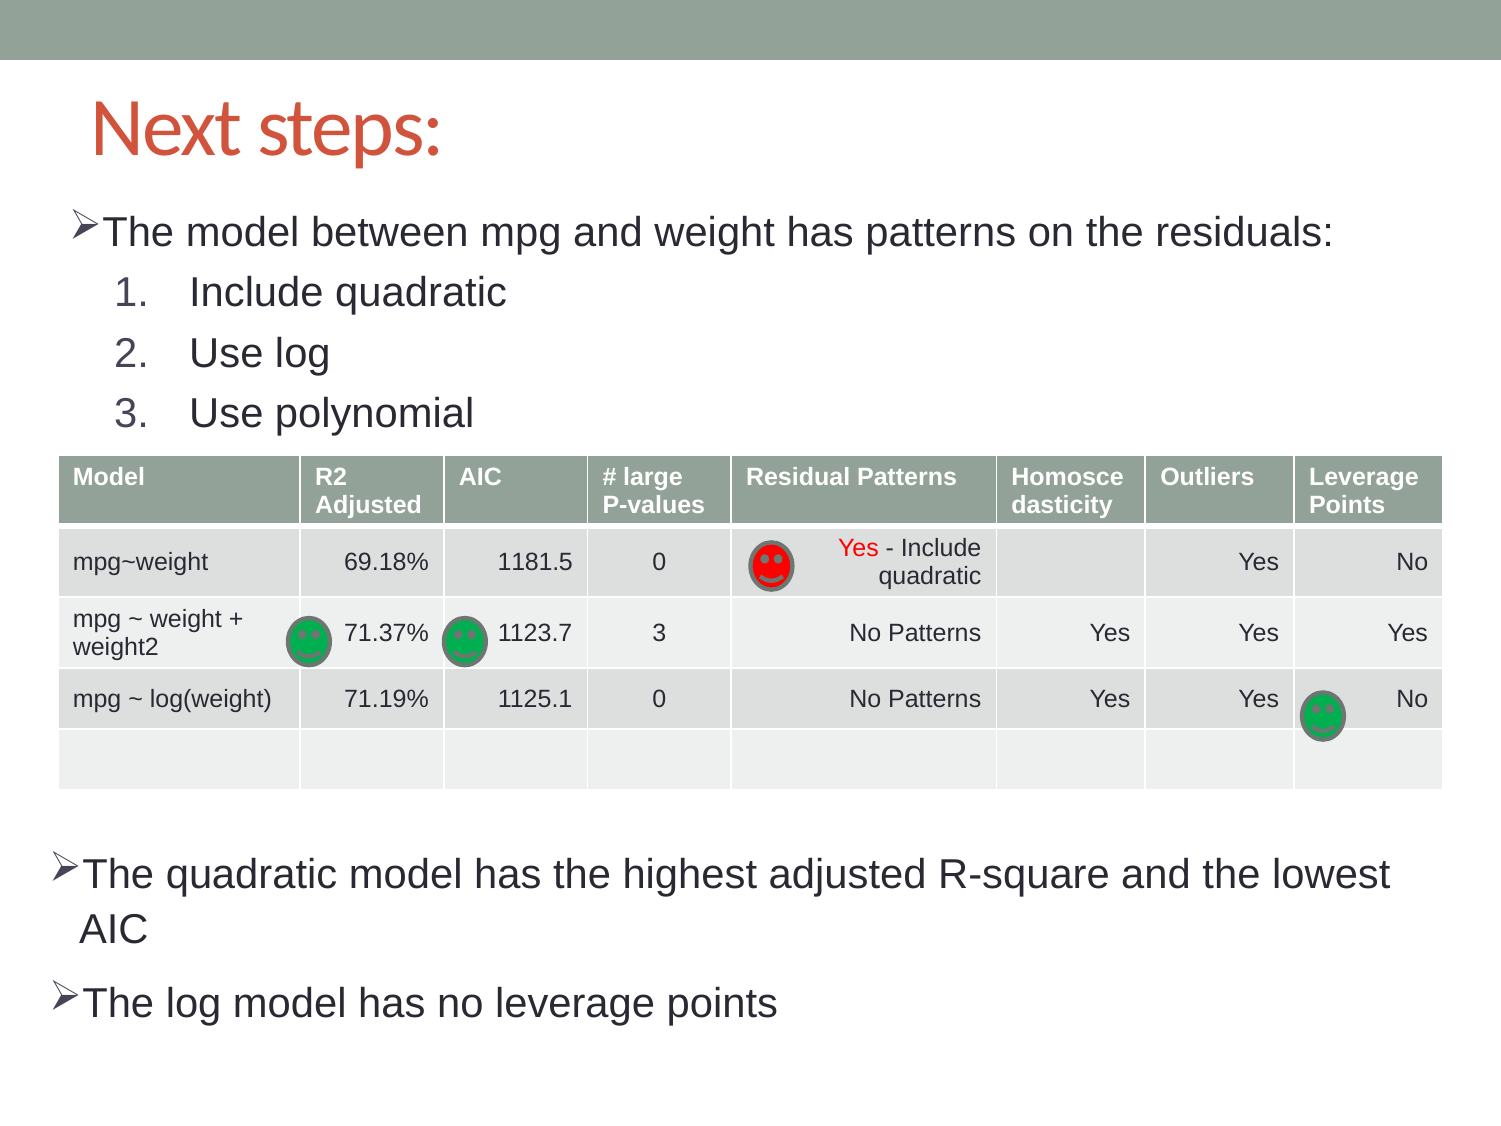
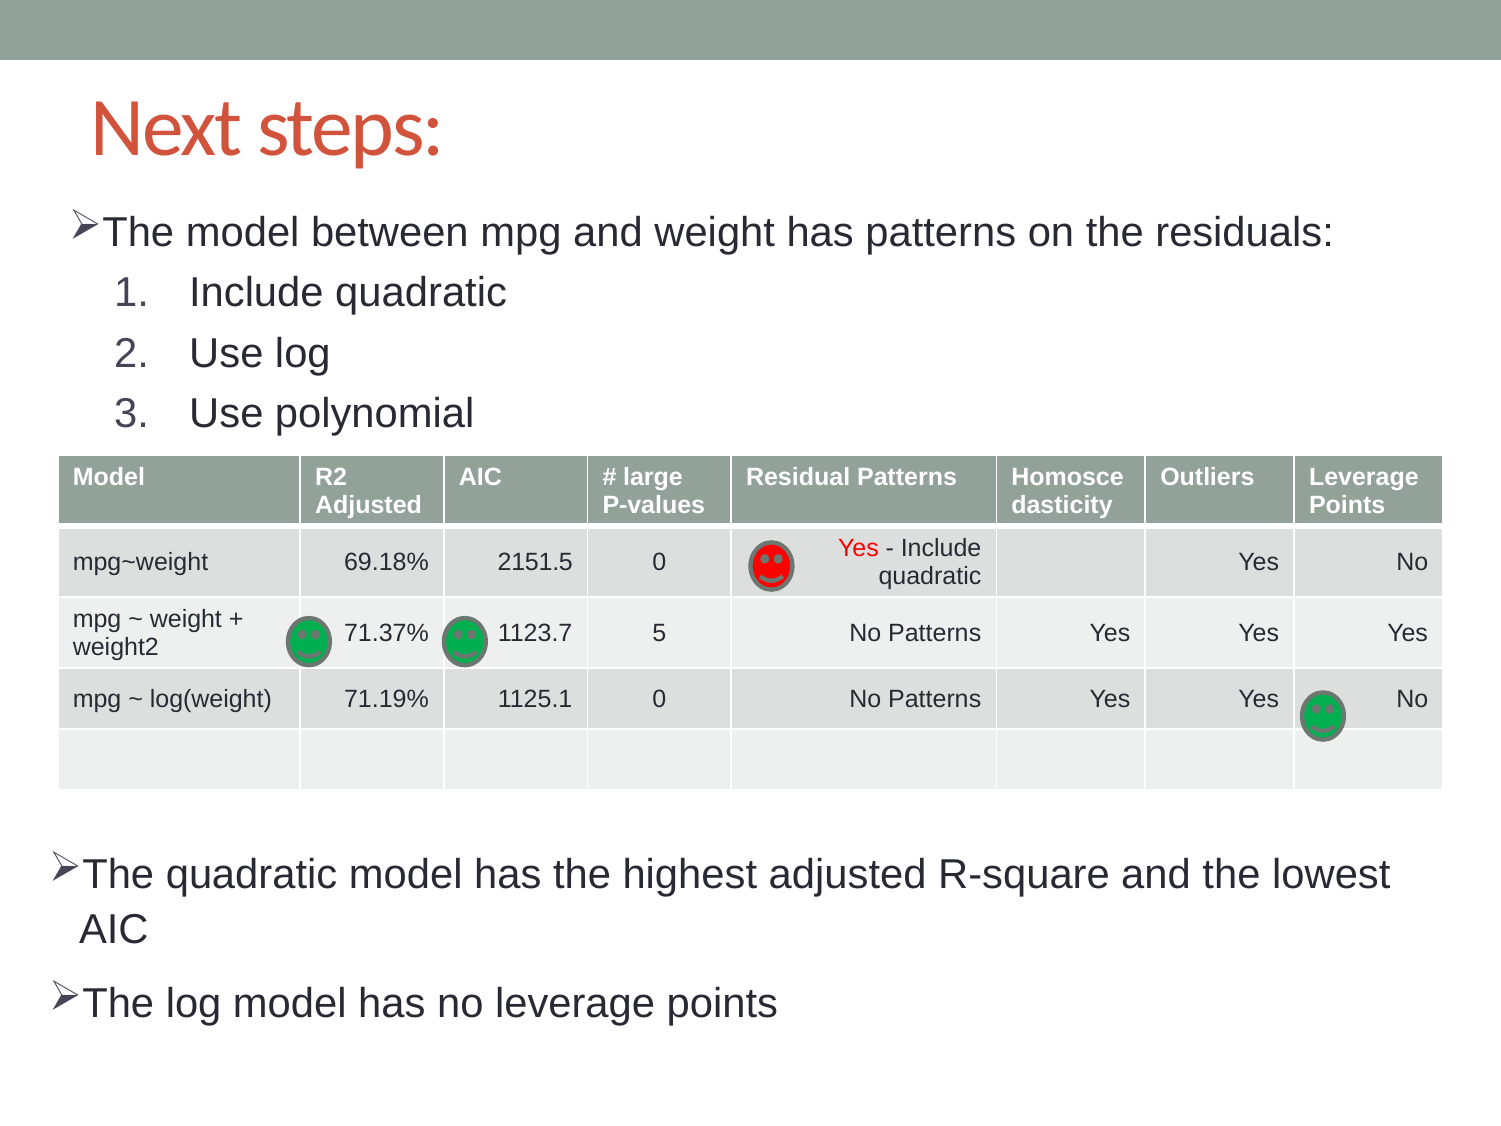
1181.5: 1181.5 -> 2151.5
1123.7 3: 3 -> 5
